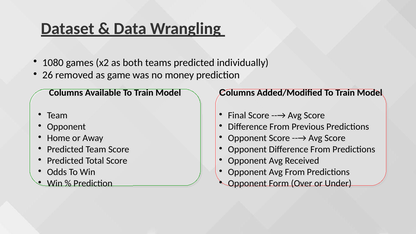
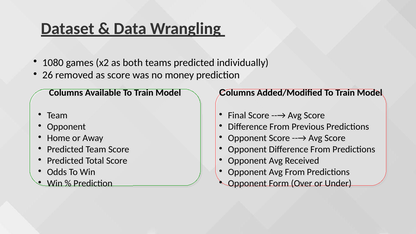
as game: game -> score
